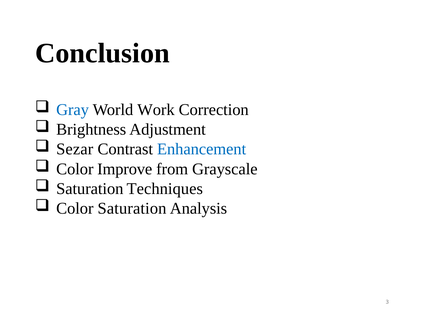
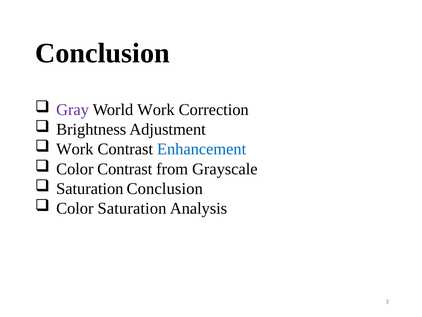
Gray colour: blue -> purple
Sezar at (75, 149): Sezar -> Work
Color Improve: Improve -> Contrast
Saturation Techniques: Techniques -> Conclusion
